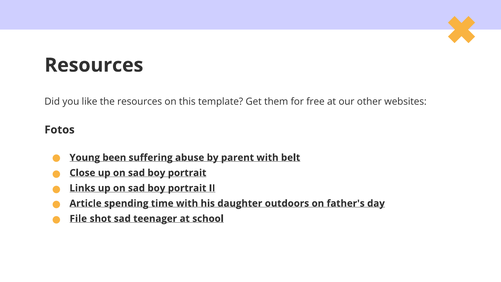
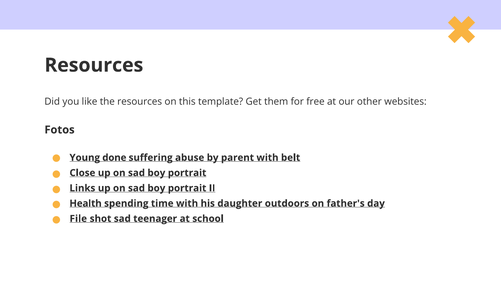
been: been -> done
Article: Article -> Health
